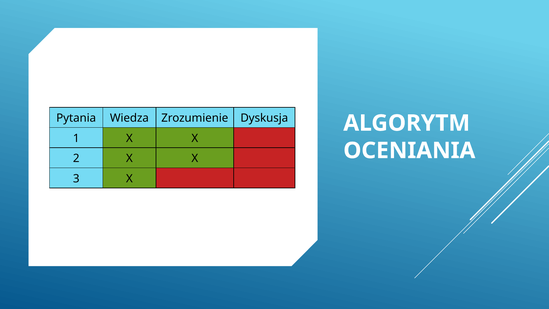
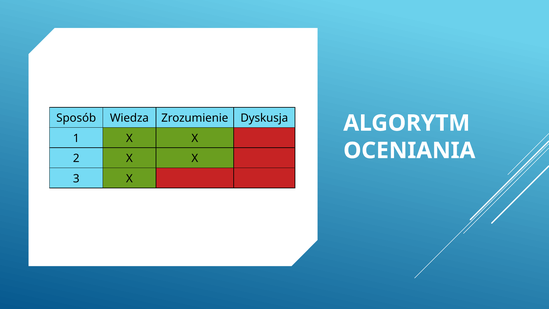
Pytania: Pytania -> Sposób
